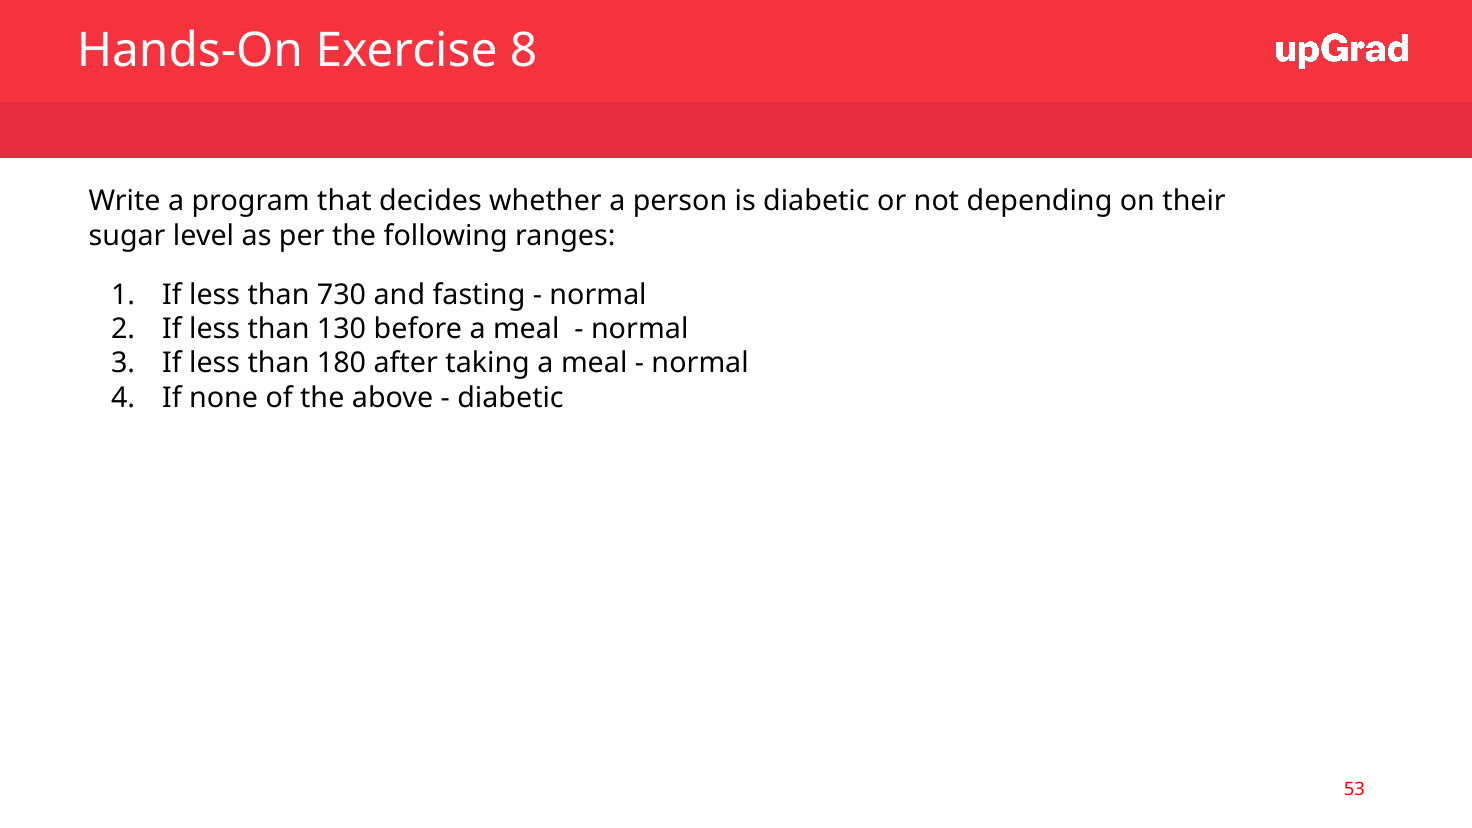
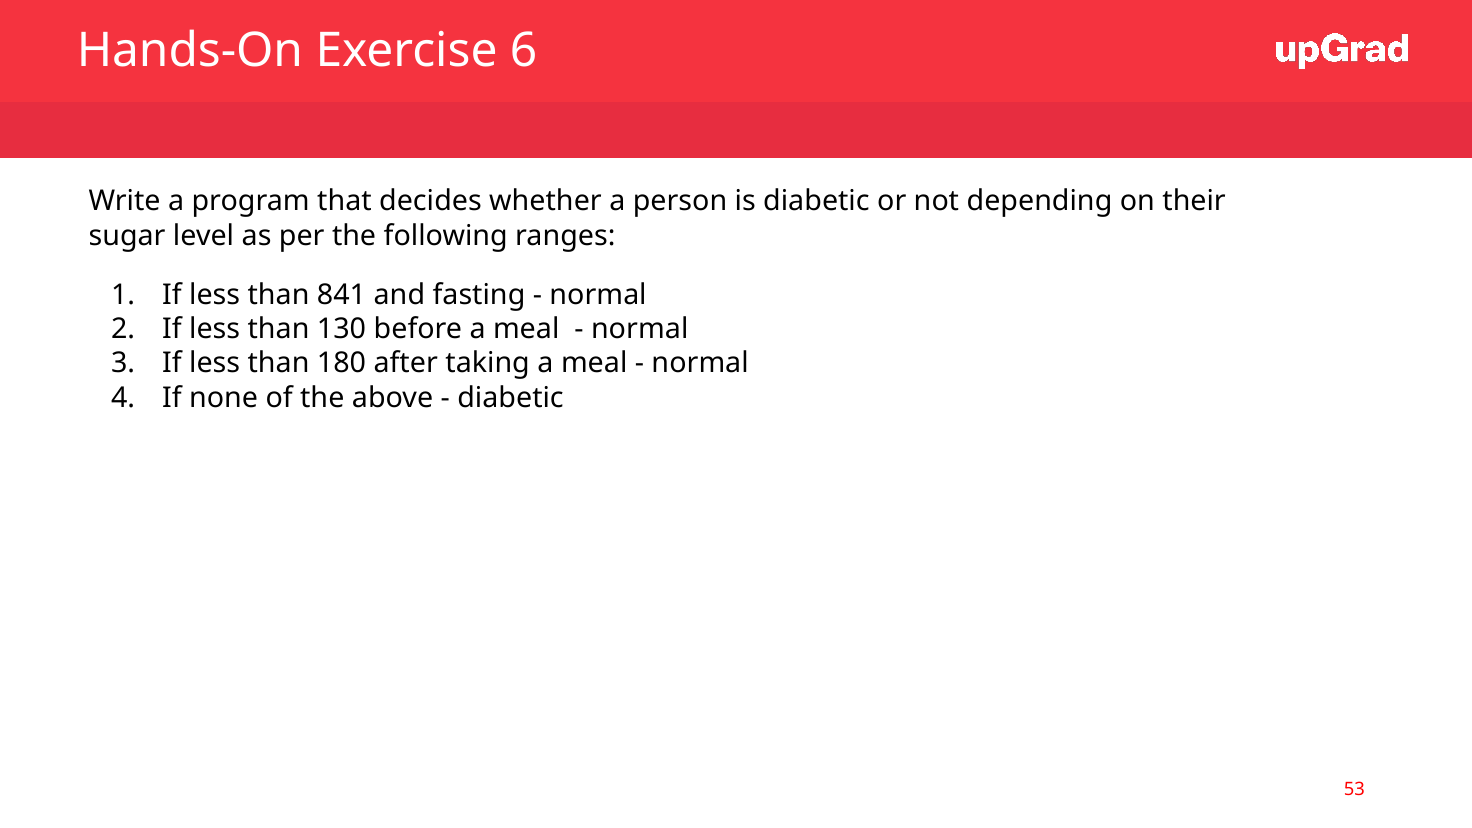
8: 8 -> 6
730: 730 -> 841
